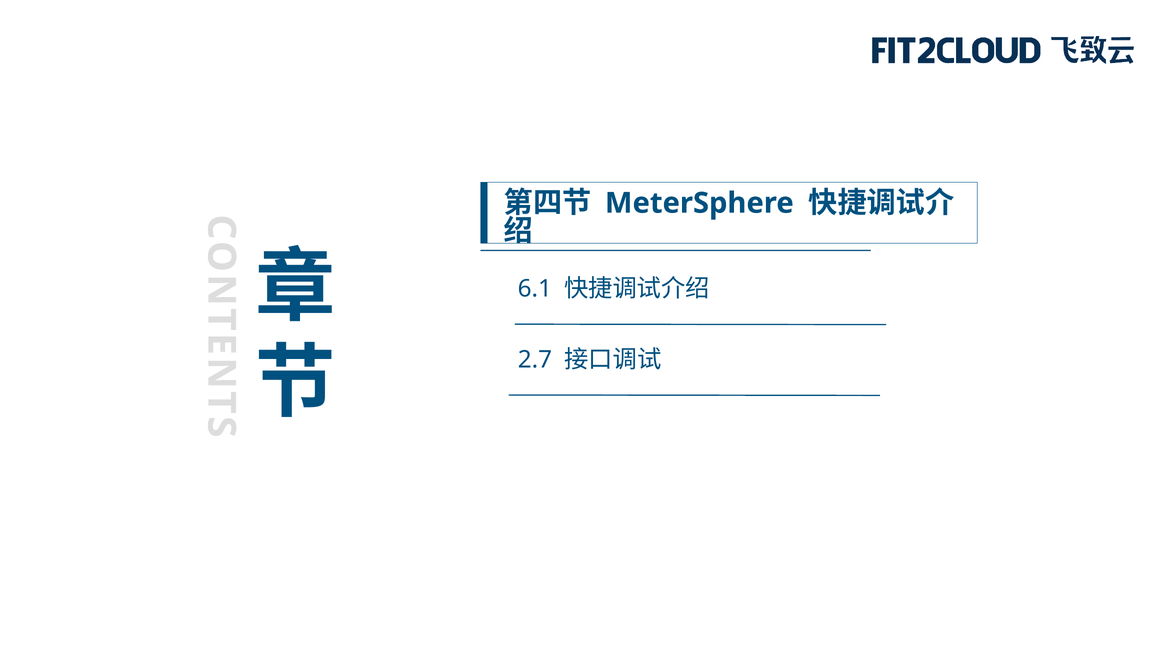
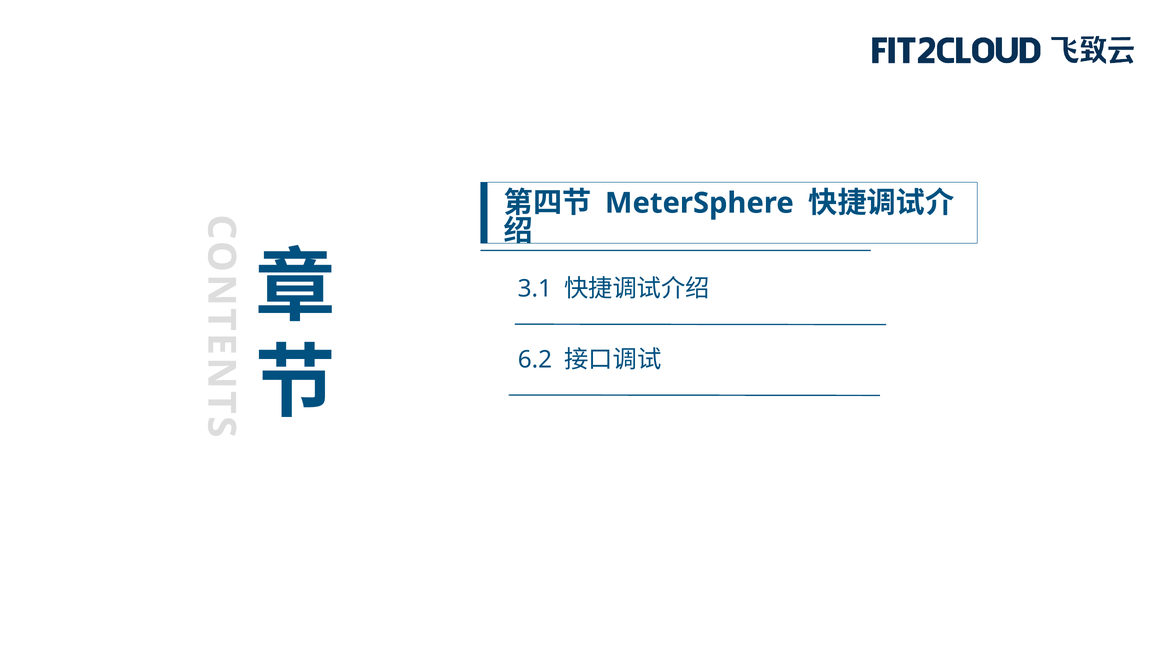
6.1: 6.1 -> 3.1
2.7: 2.7 -> 6.2
